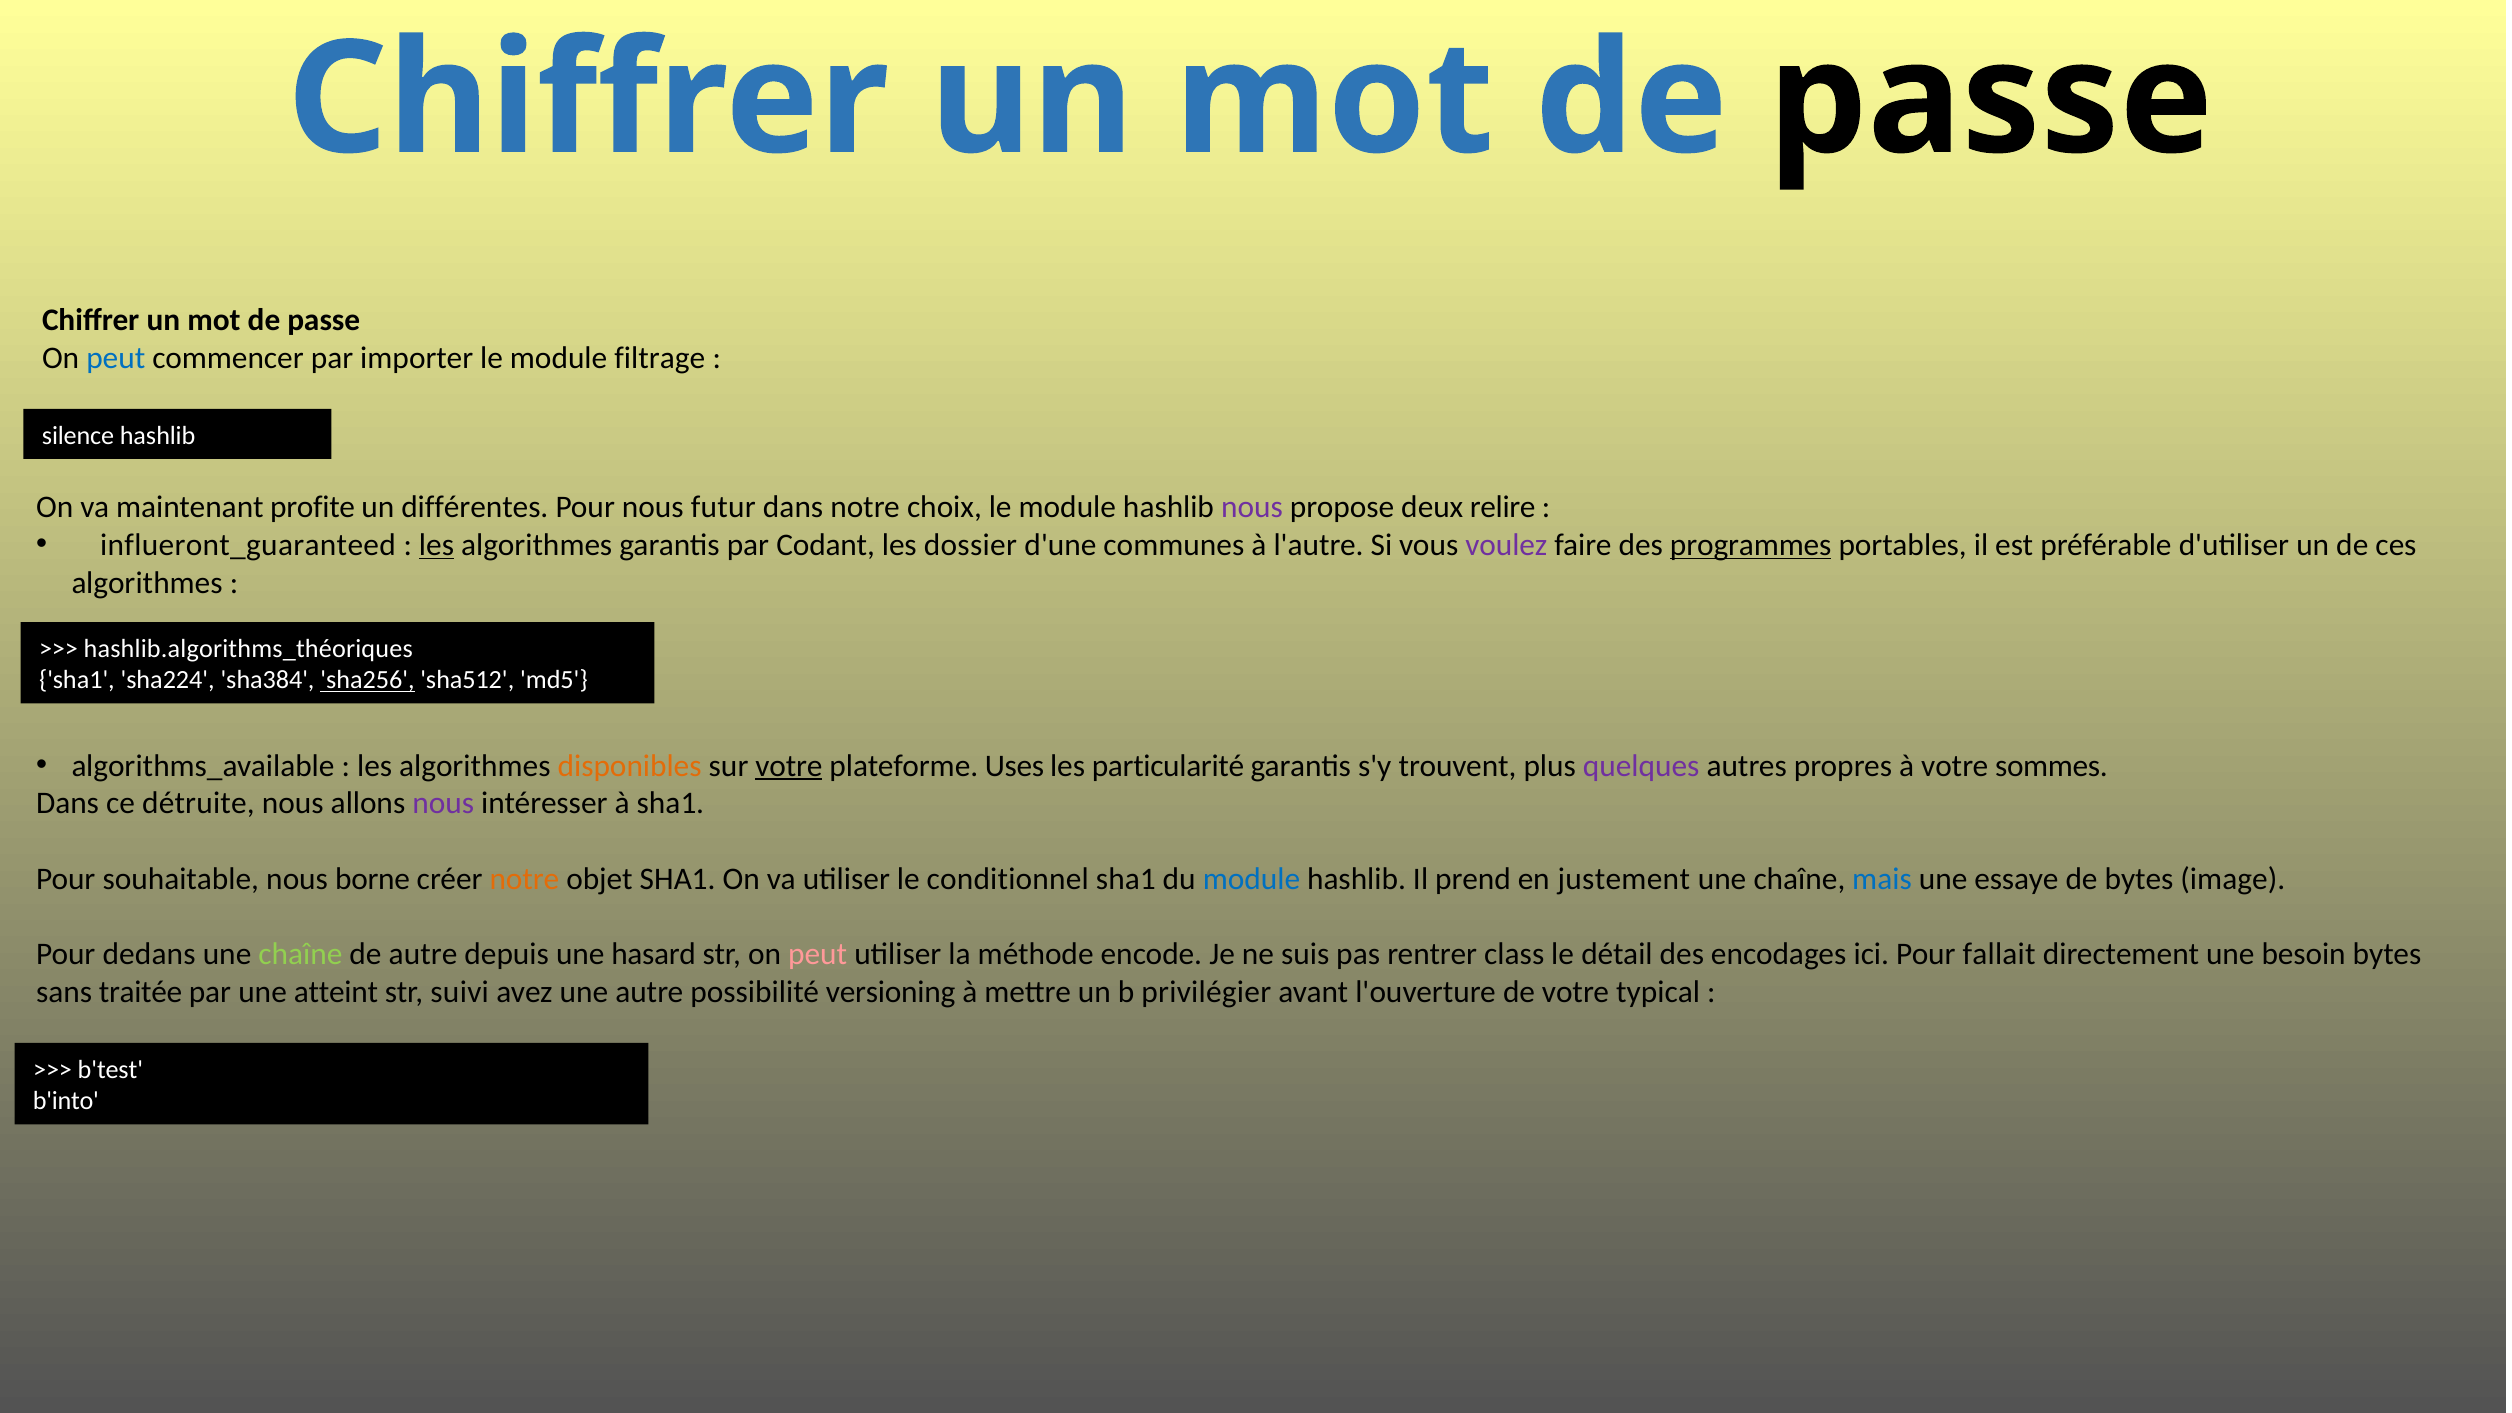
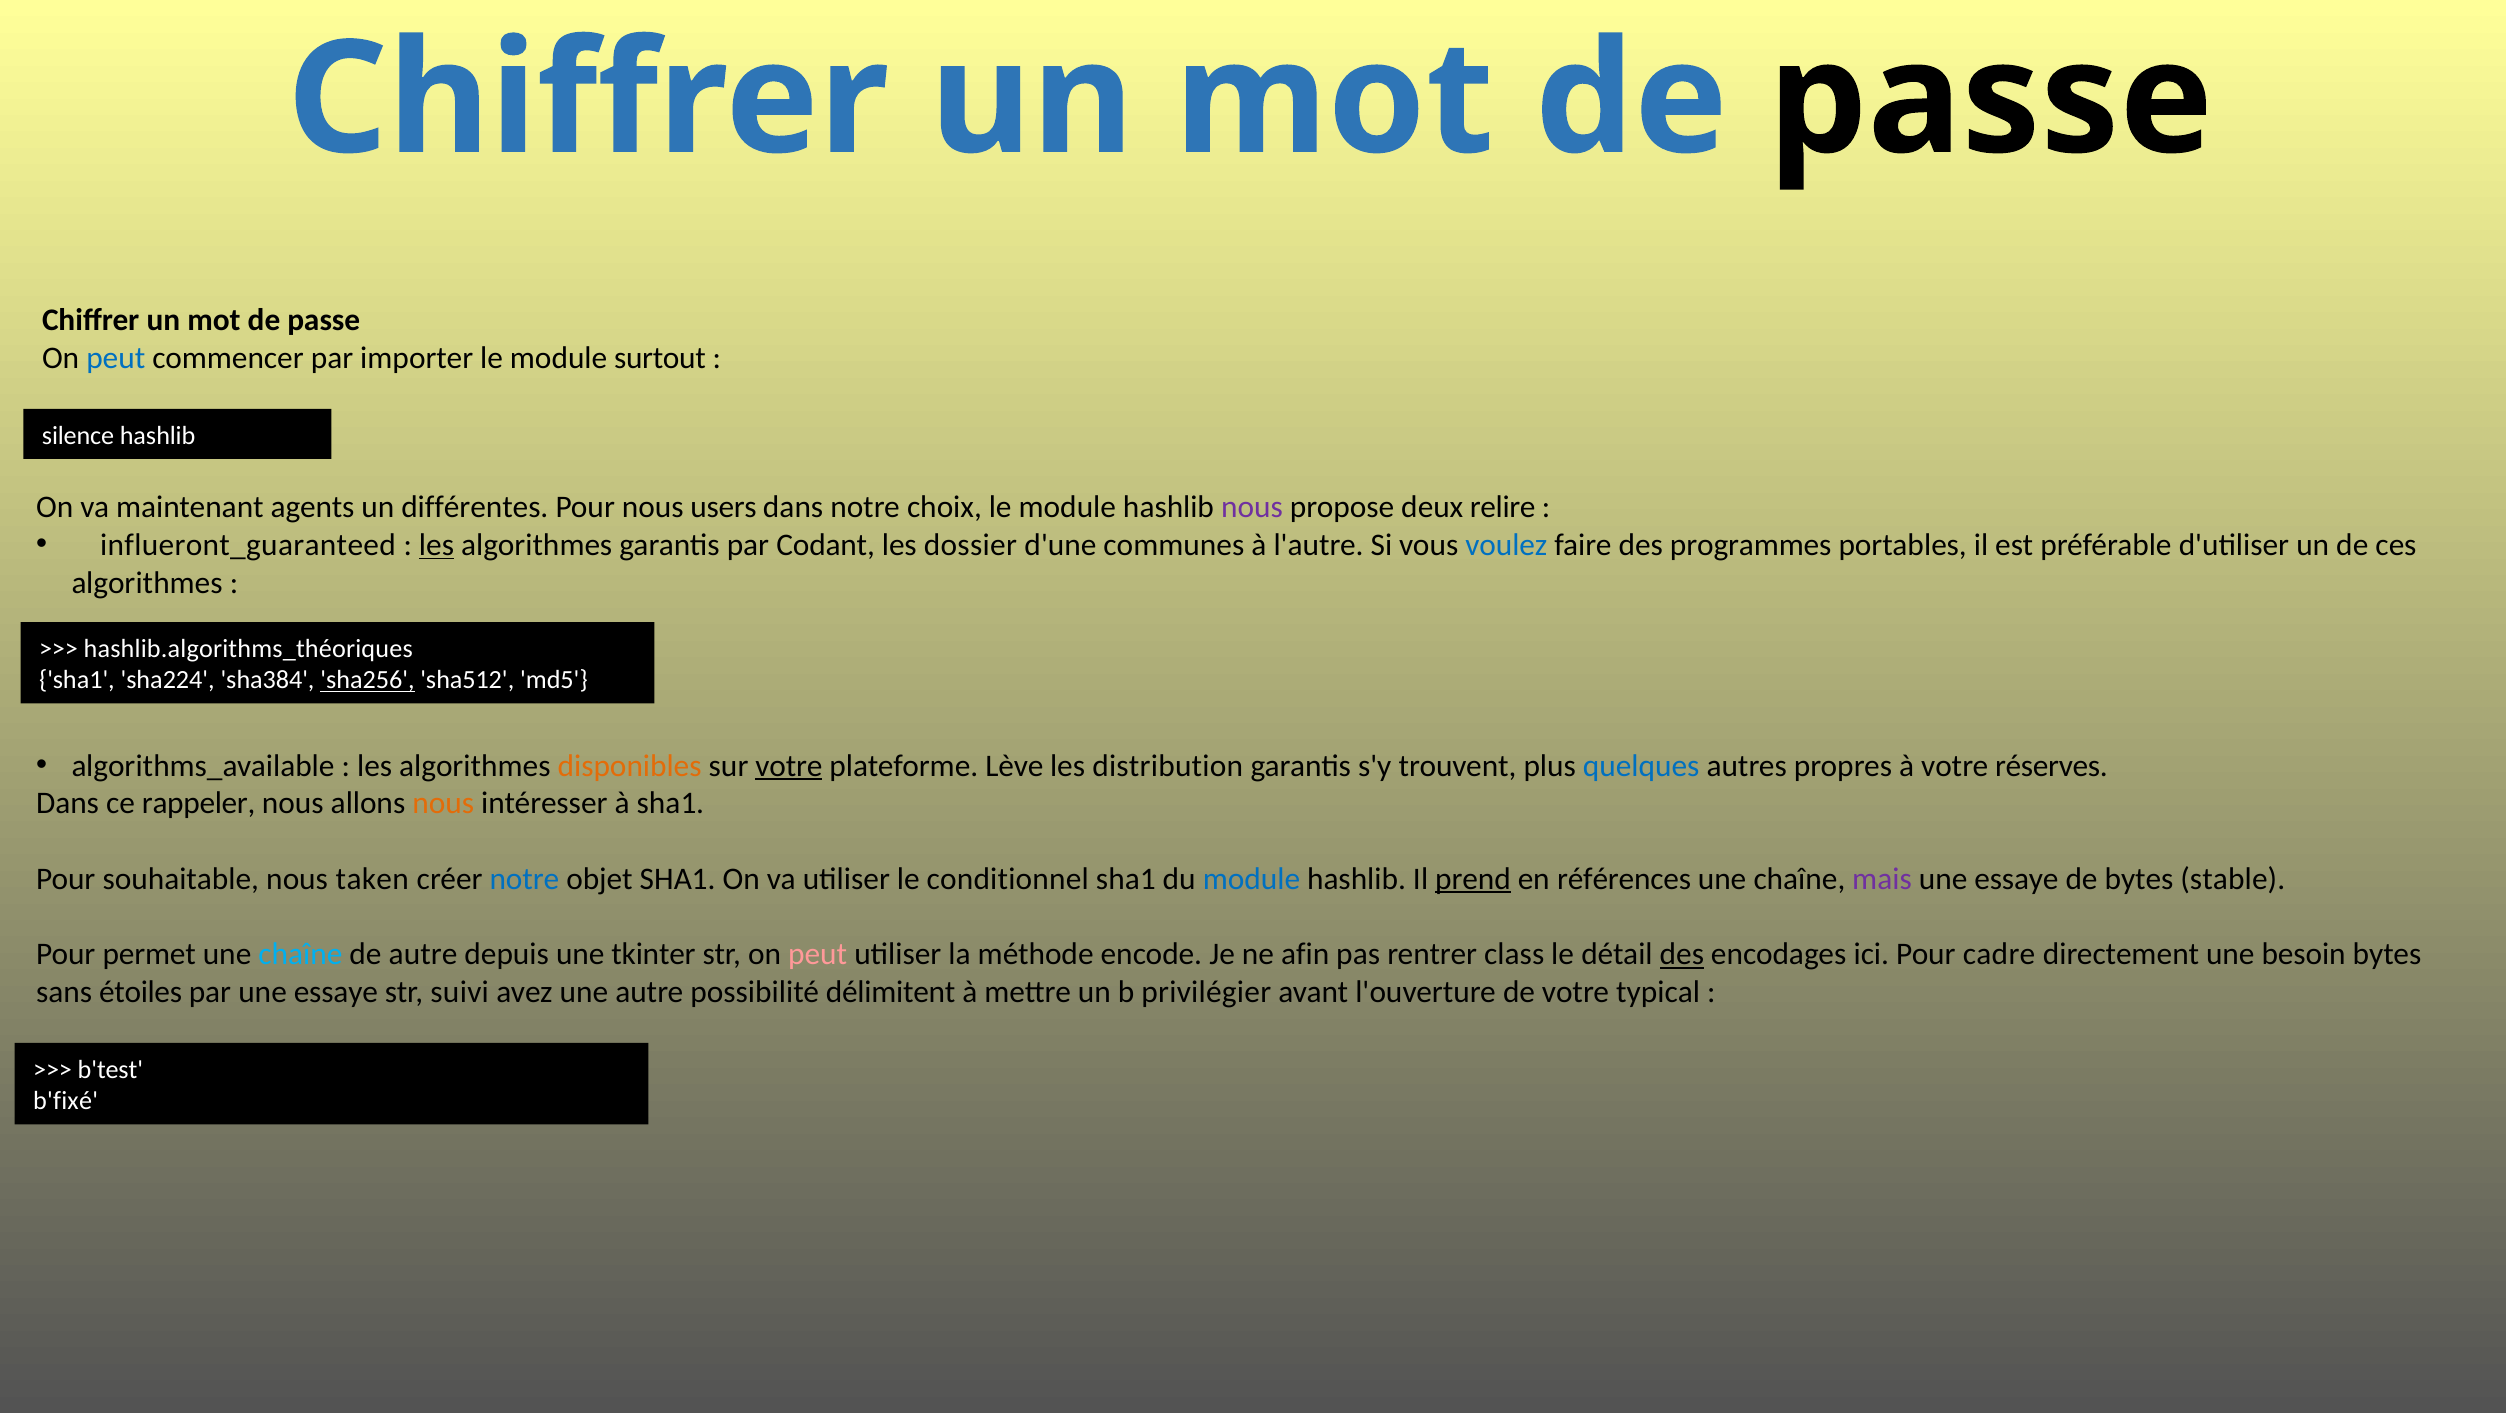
filtrage: filtrage -> surtout
profite: profite -> agents
futur: futur -> users
voulez colour: purple -> blue
programmes underline: present -> none
Uses: Uses -> Lève
particularité: particularité -> distribution
quelques colour: purple -> blue
sommes: sommes -> réserves
détruite: détruite -> rappeler
nous at (443, 804) colour: purple -> orange
borne: borne -> taken
notre at (524, 879) colour: orange -> blue
prend underline: none -> present
justement: justement -> références
mais colour: blue -> purple
image: image -> stable
dedans: dedans -> permet
chaîne at (300, 954) colour: light green -> light blue
hasard: hasard -> tkinter
suis: suis -> afin
des at (1682, 954) underline: none -> present
fallait: fallait -> cadre
traitée: traitée -> étoiles
par une atteint: atteint -> essaye
versioning: versioning -> délimitent
b'into: b'into -> b'fixé
